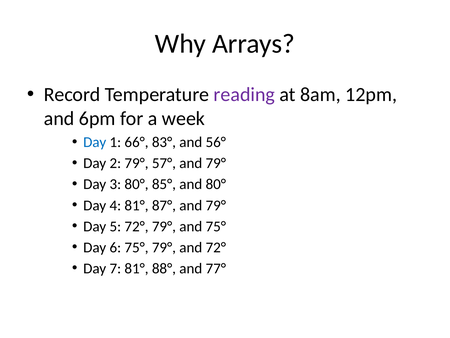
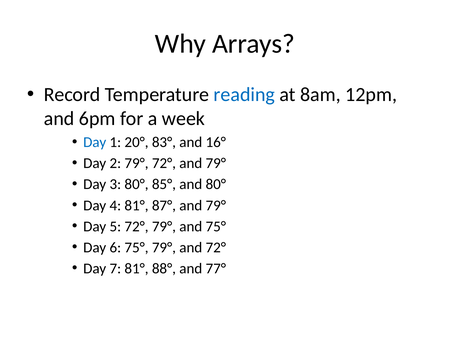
reading colour: purple -> blue
66°: 66° -> 20°
56°: 56° -> 16°
79° 57°: 57° -> 72°
